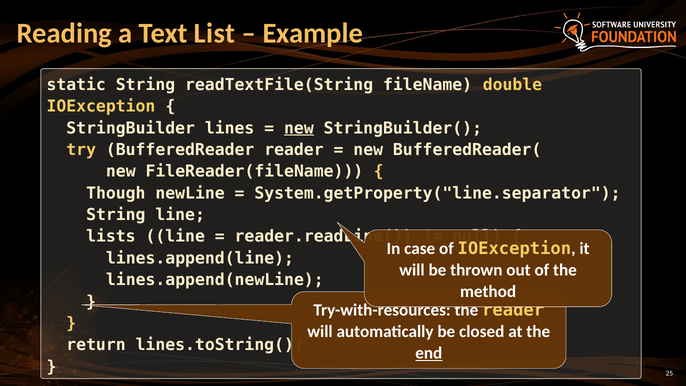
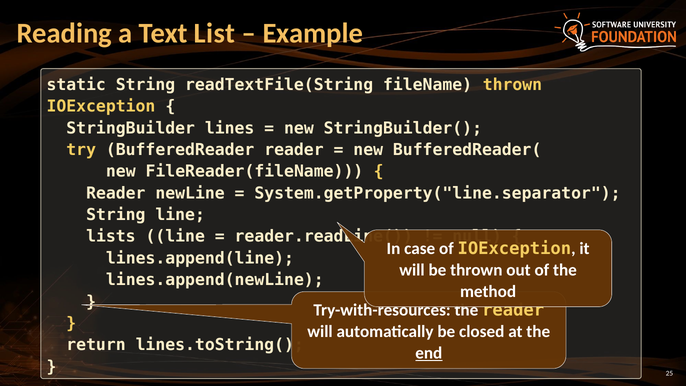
fileName double: double -> thrown
new at (299, 128) underline: present -> none
Though at (116, 193): Though -> Reader
